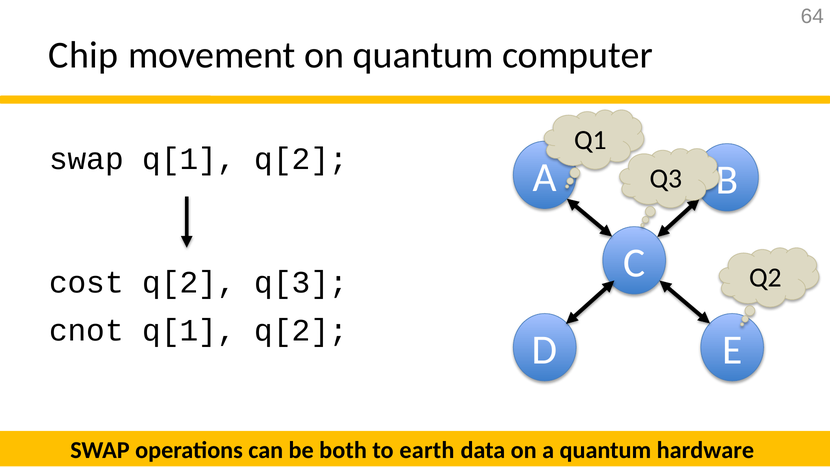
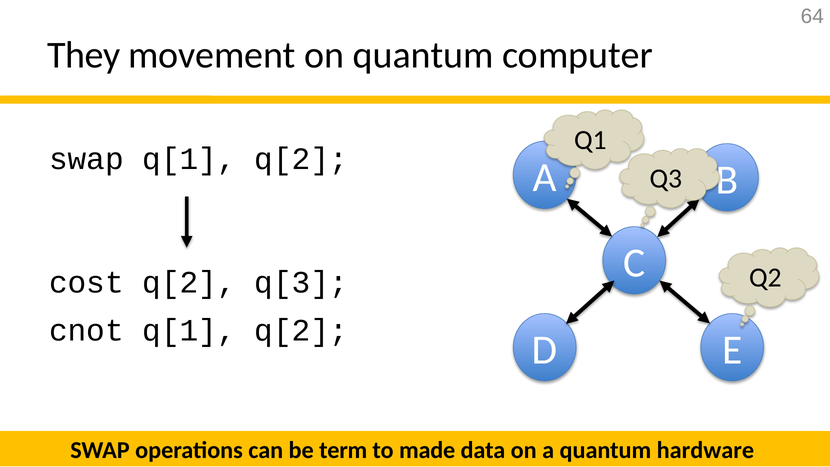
Chip: Chip -> They
both: both -> term
earth: earth -> made
